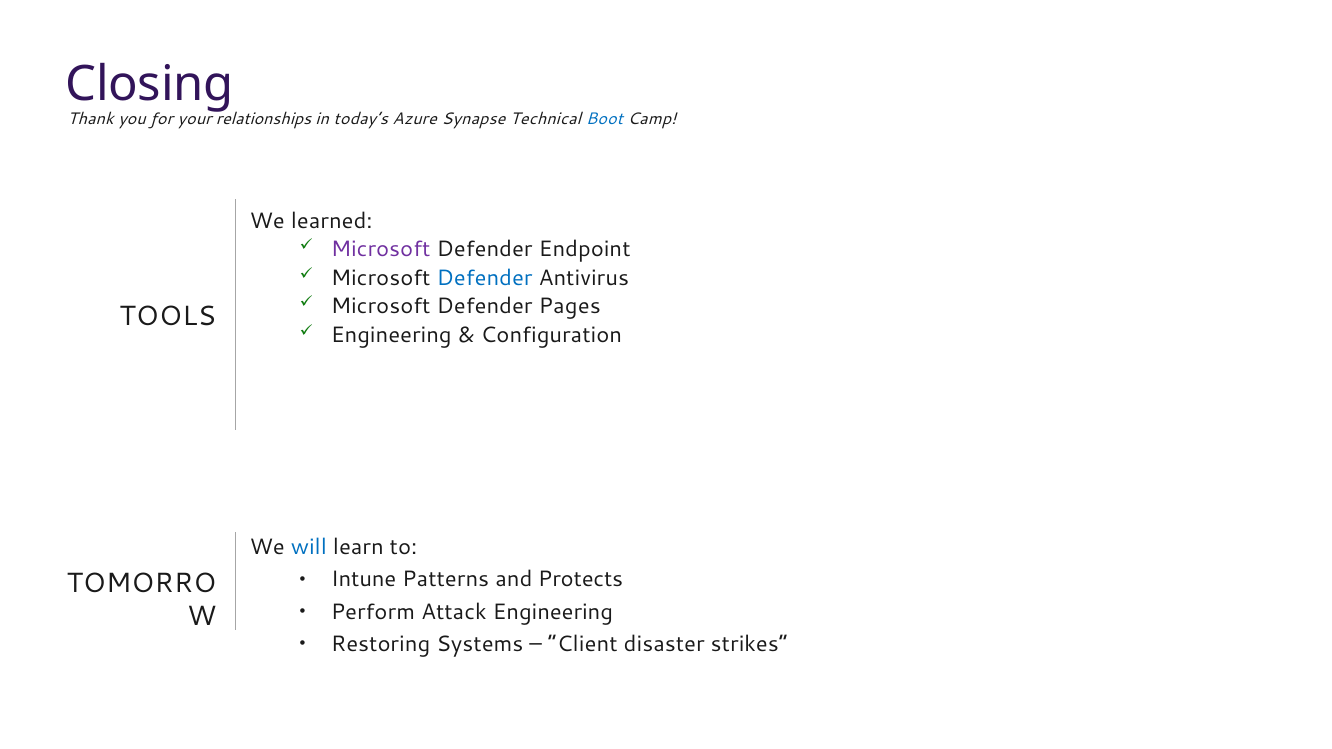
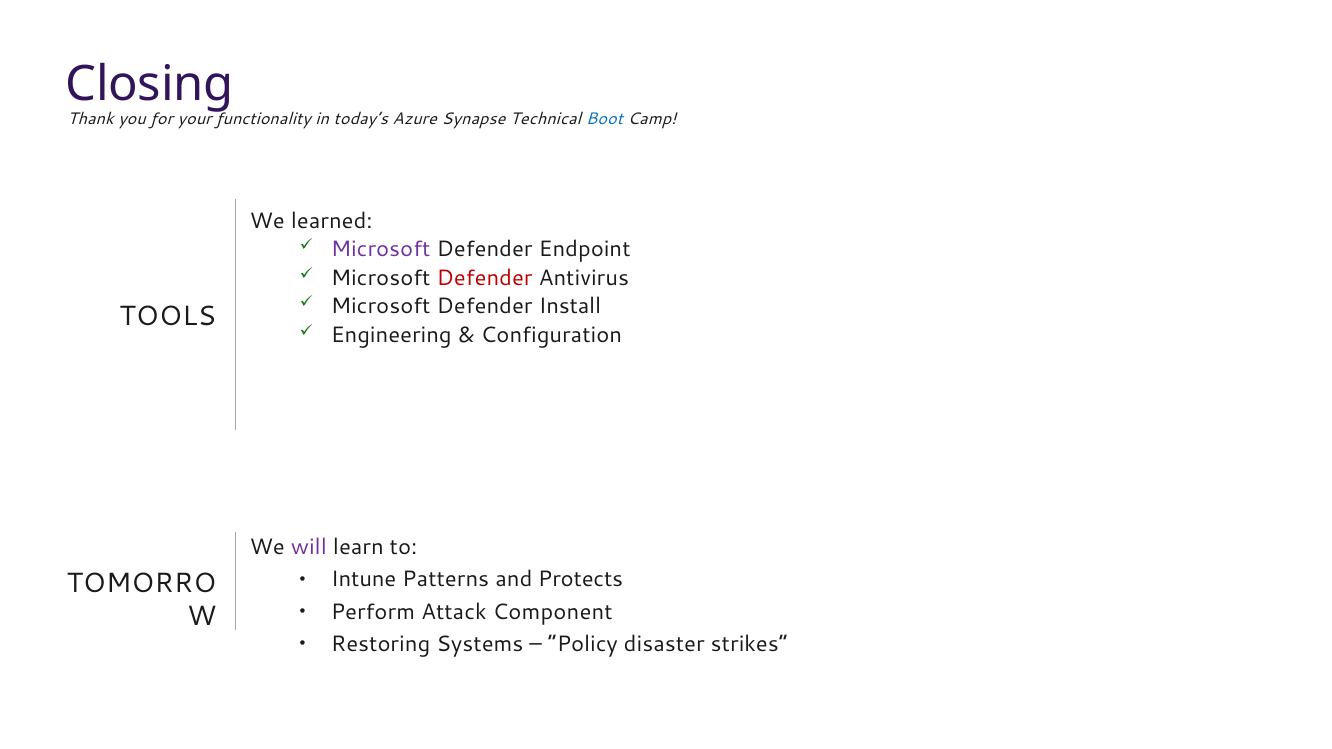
relationships: relationships -> functionality
Defender at (485, 278) colour: blue -> red
Pages: Pages -> Install
will colour: blue -> purple
Attack Engineering: Engineering -> Component
Client: Client -> Policy
